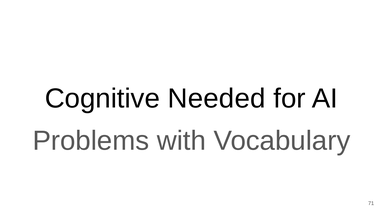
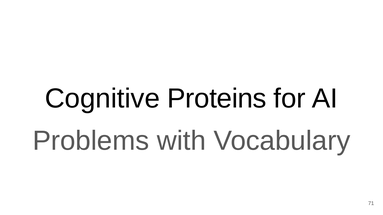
Needed: Needed -> Proteins
